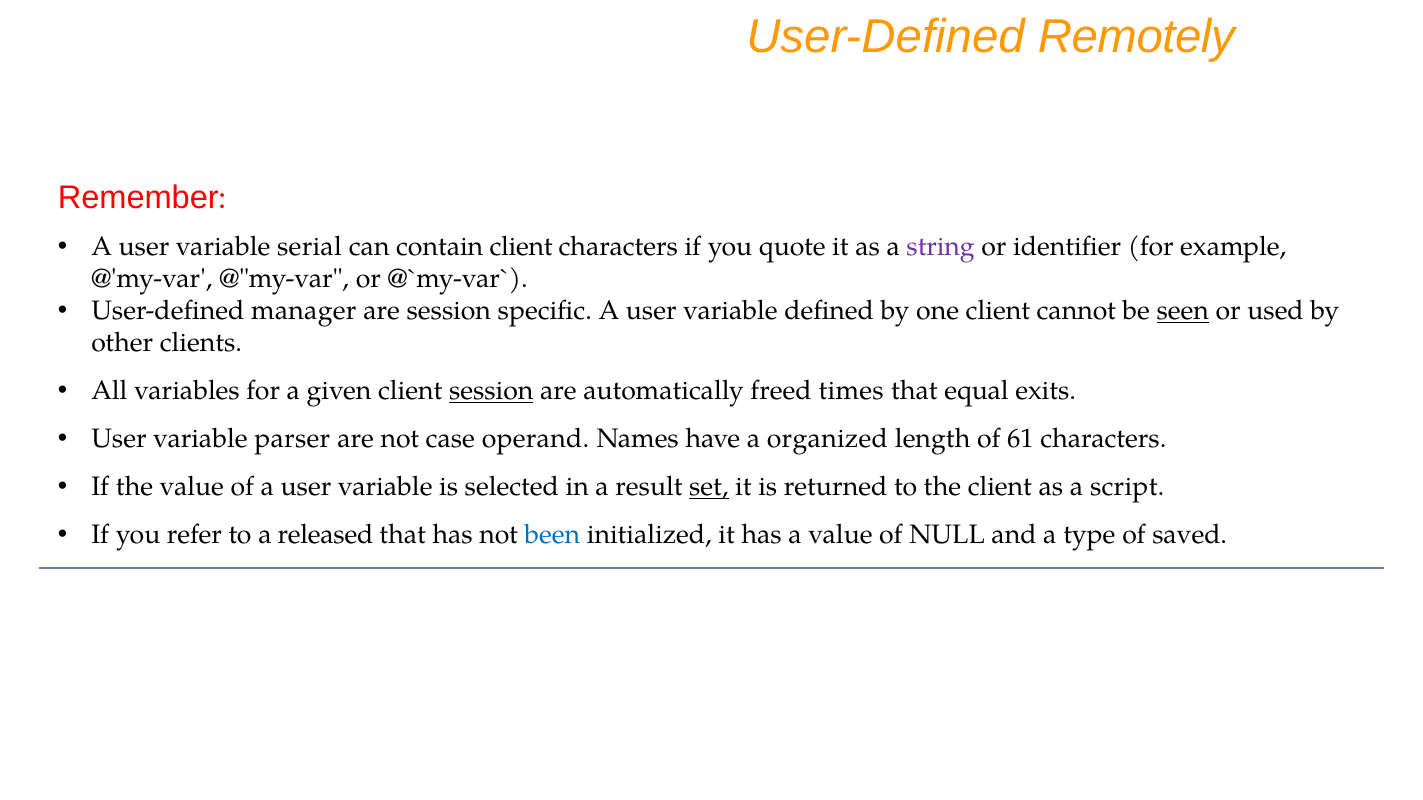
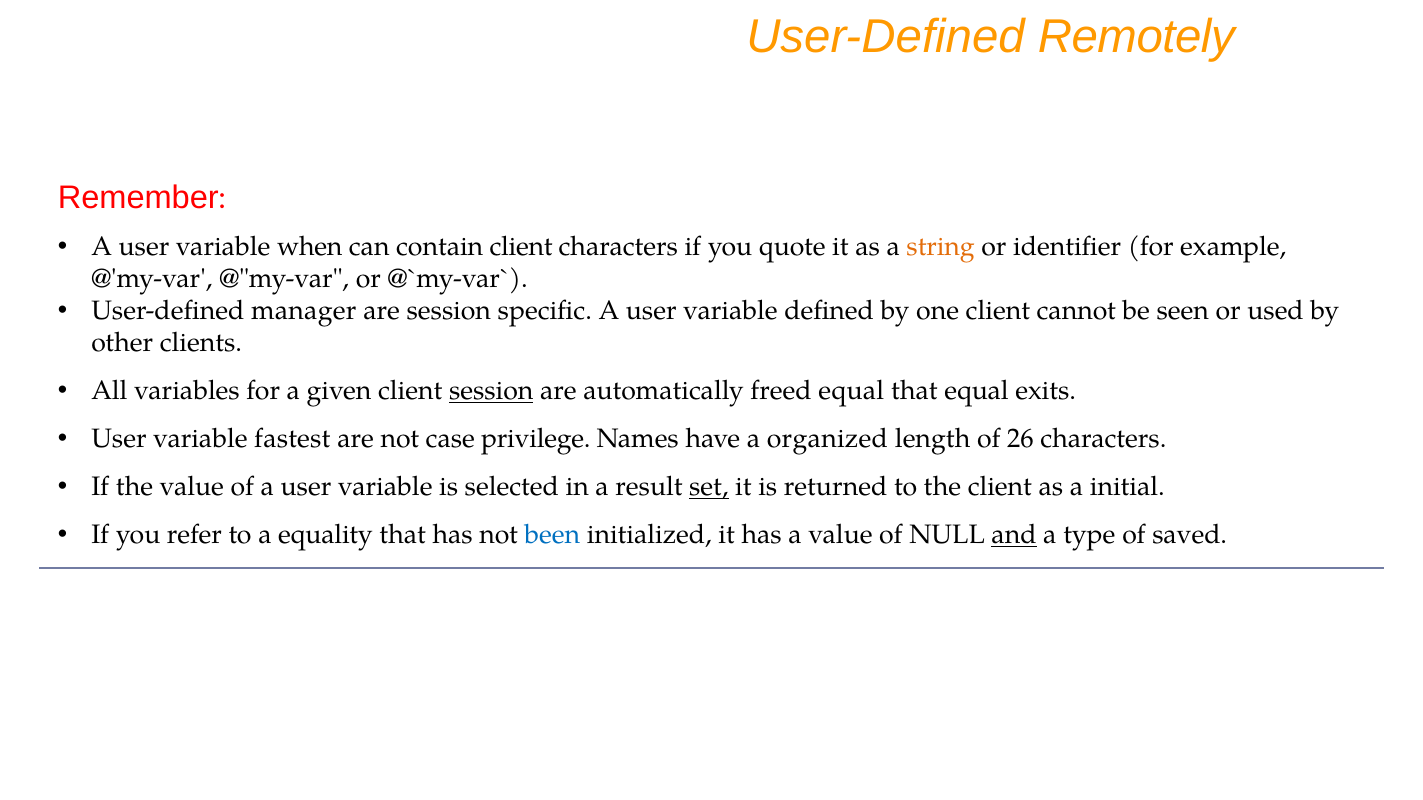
serial: serial -> when
string colour: purple -> orange
seen underline: present -> none
freed times: times -> equal
parser: parser -> fastest
operand: operand -> privilege
61: 61 -> 26
script: script -> initial
released: released -> equality
and underline: none -> present
